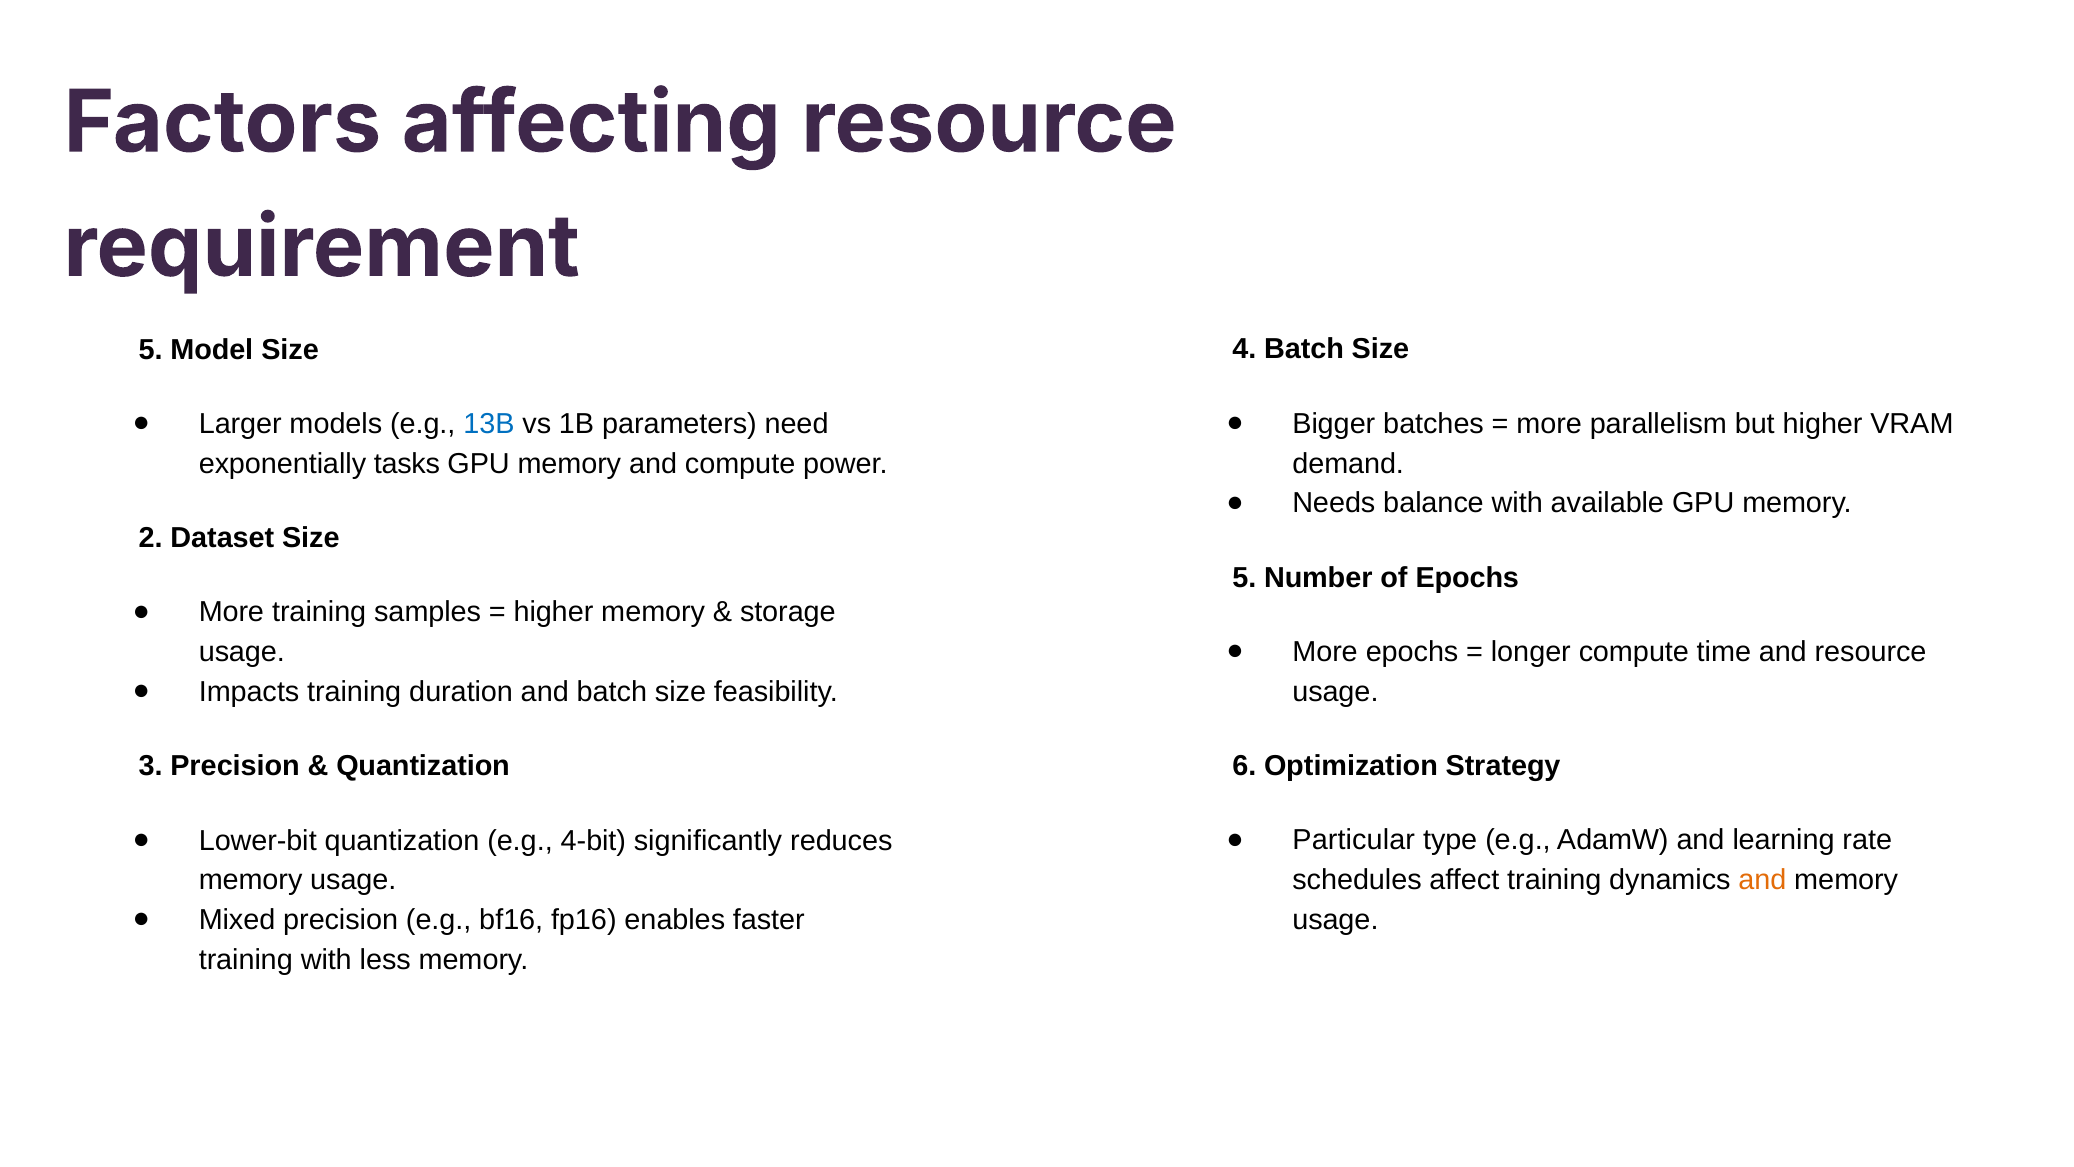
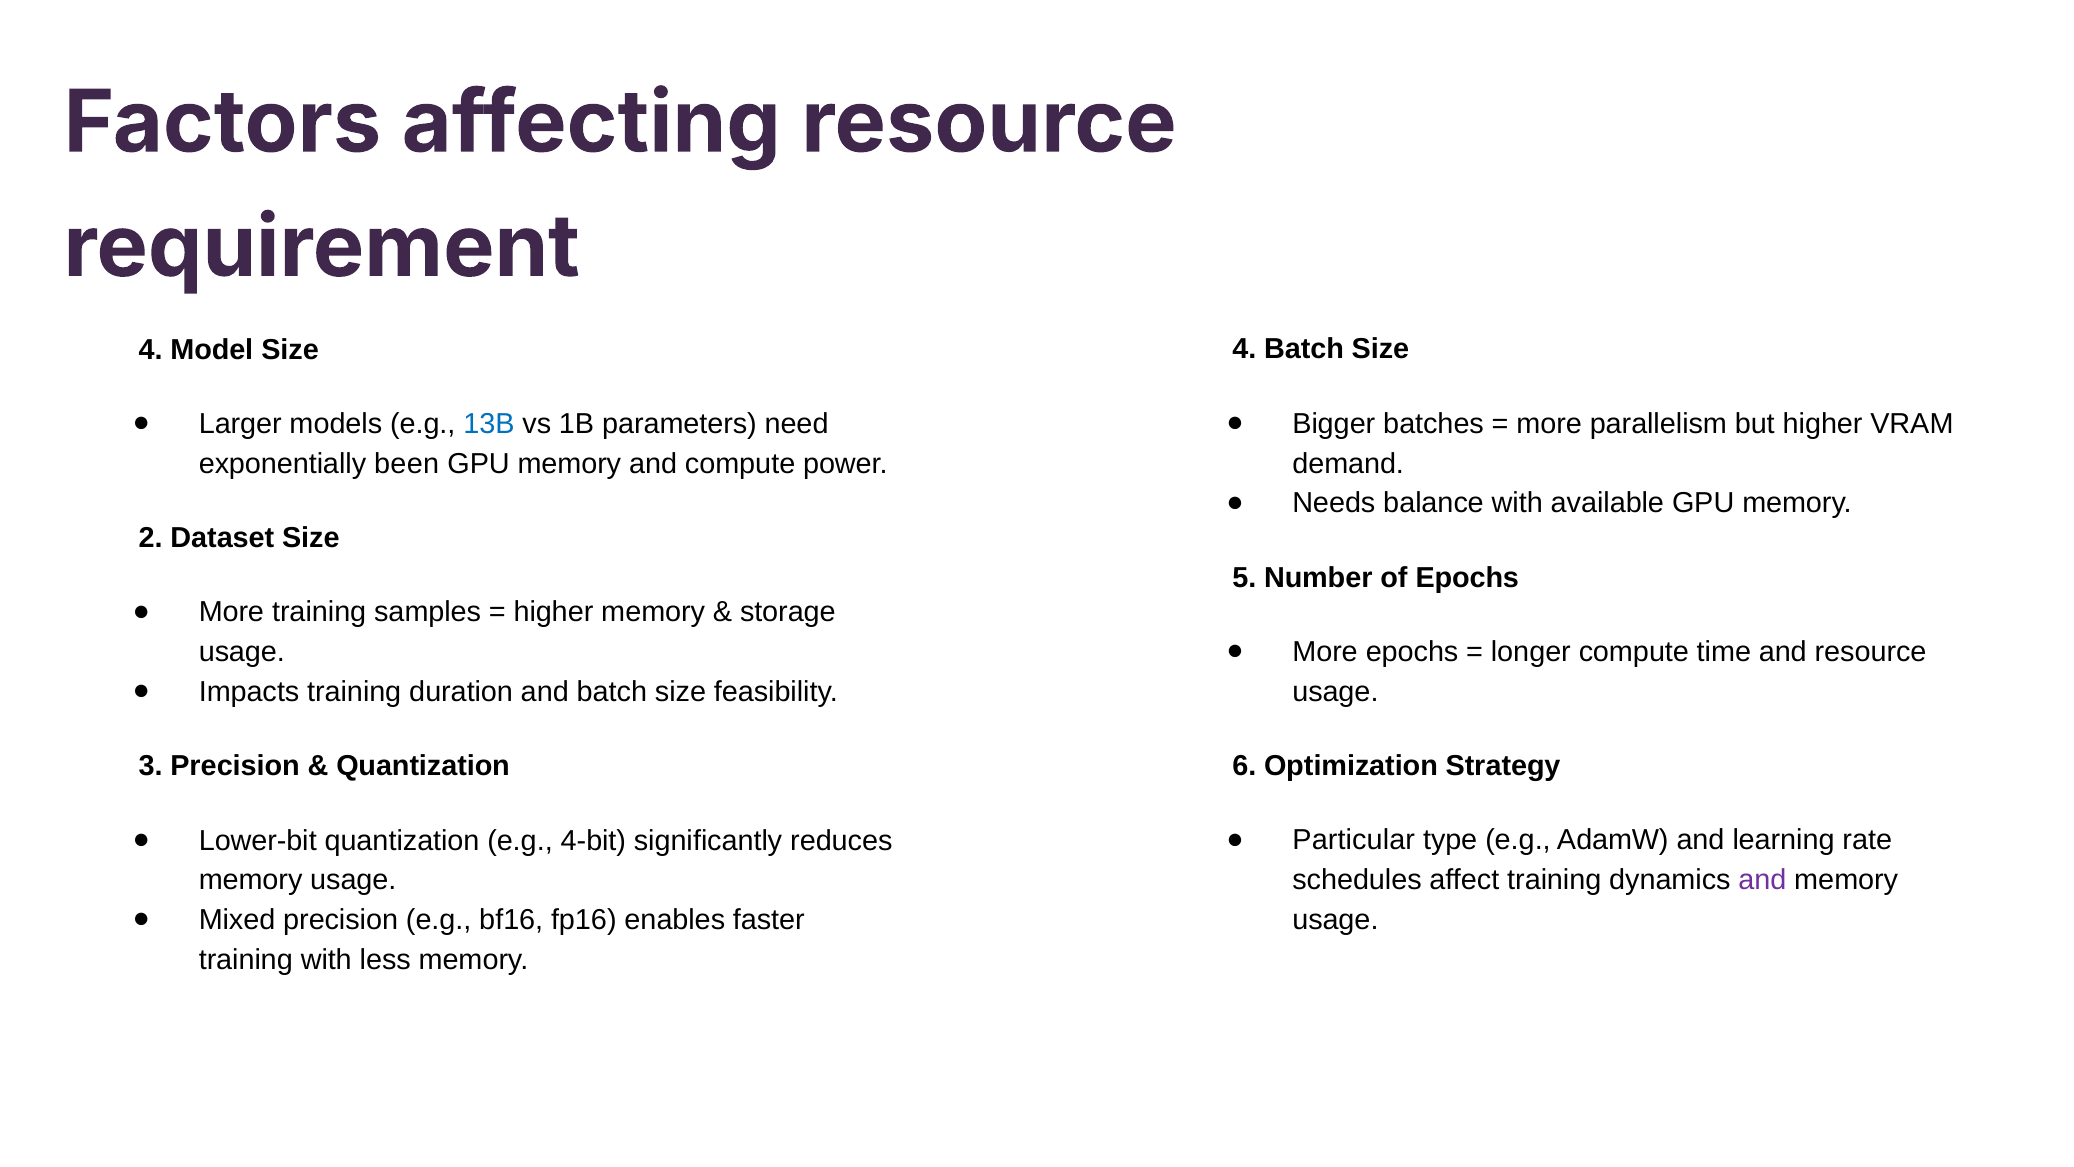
5 at (151, 349): 5 -> 4
tasks: tasks -> been
and at (1762, 880) colour: orange -> purple
